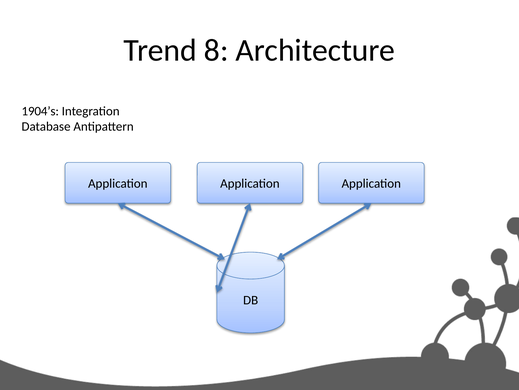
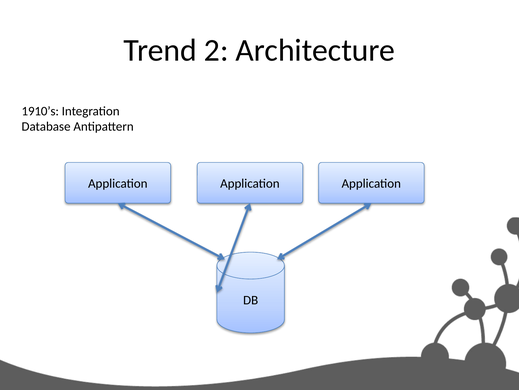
8: 8 -> 2
1904’s: 1904’s -> 1910’s
